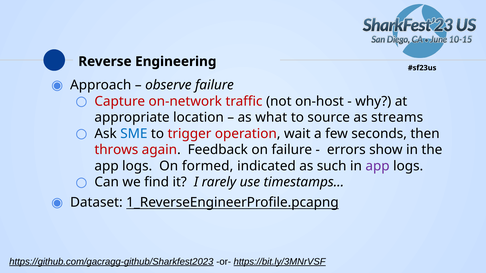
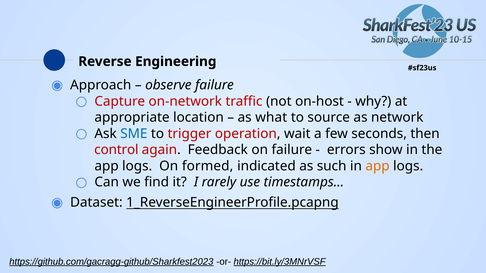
streams: streams -> network
throws: throws -> control
app at (378, 166) colour: purple -> orange
